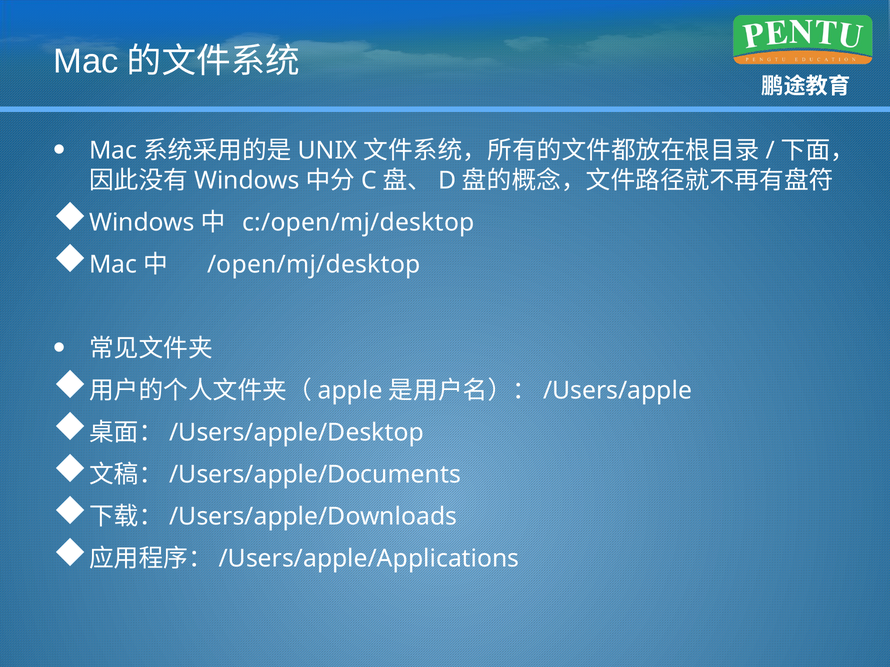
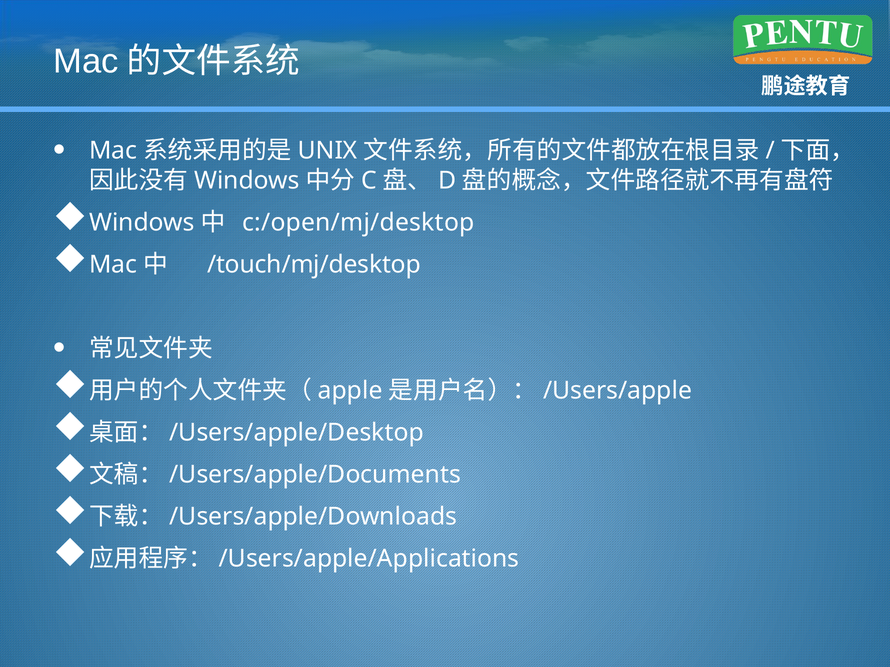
/open/mj/desktop: /open/mj/desktop -> /touch/mj/desktop
